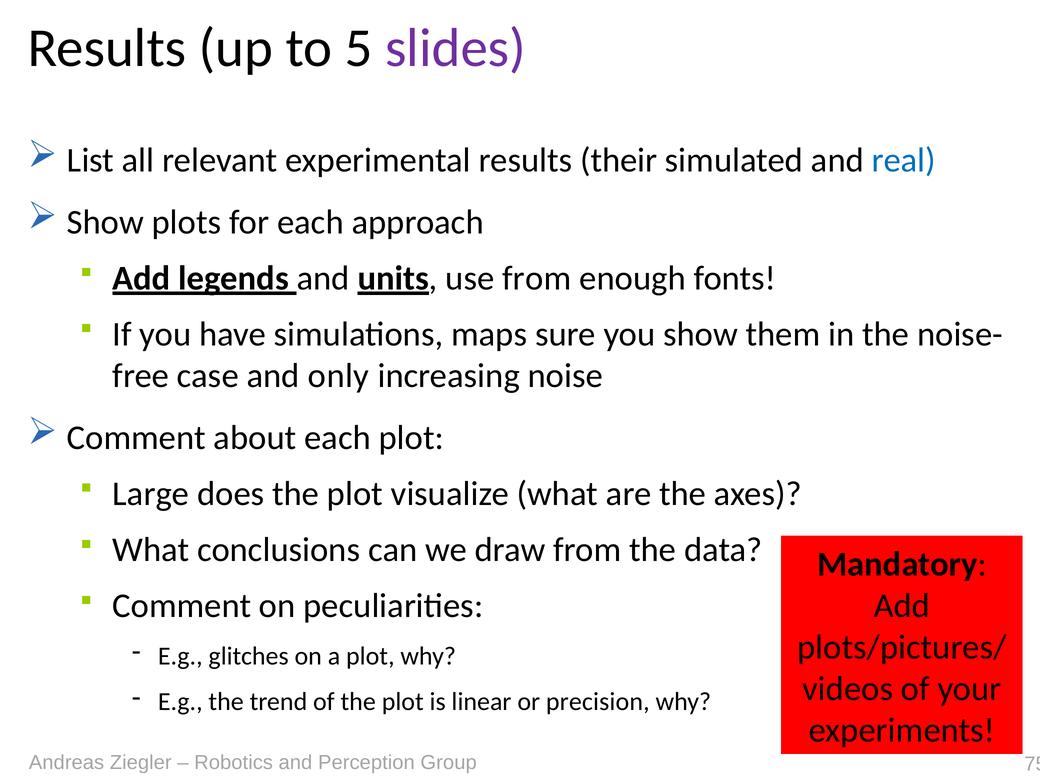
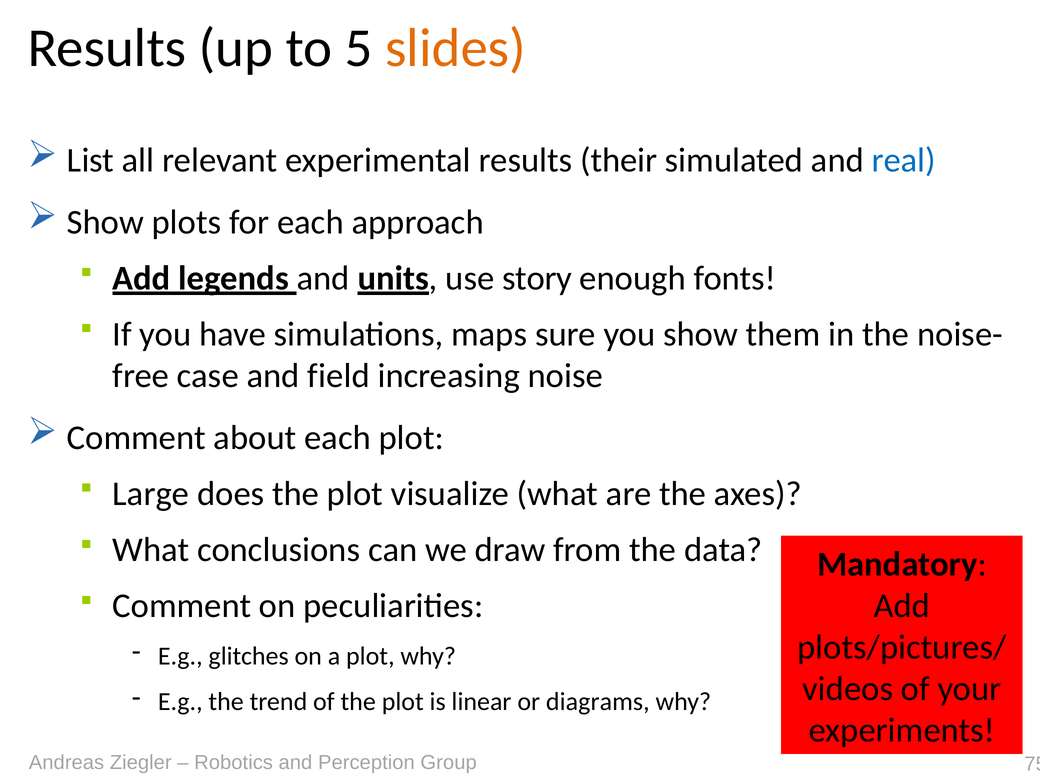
slides colour: purple -> orange
use from: from -> story
only: only -> field
precision: precision -> diagrams
